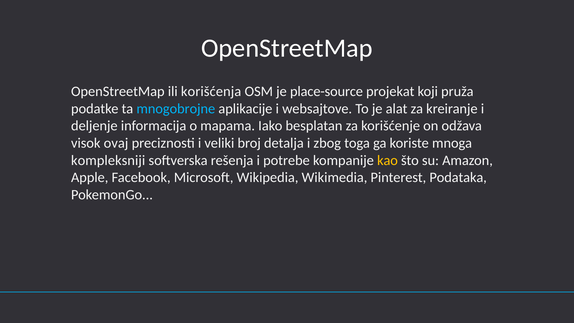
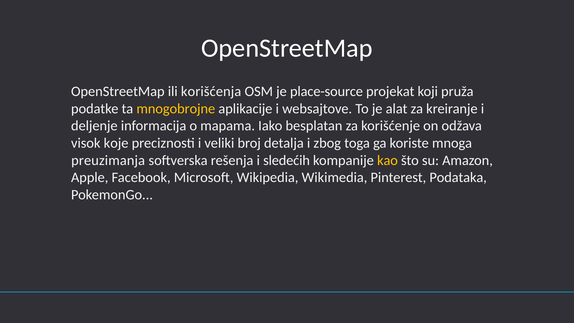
mnogobrojne colour: light blue -> yellow
ovaj: ovaj -> koje
kompleksniji: kompleksniji -> preuzimanja
potrebe: potrebe -> sledećih
